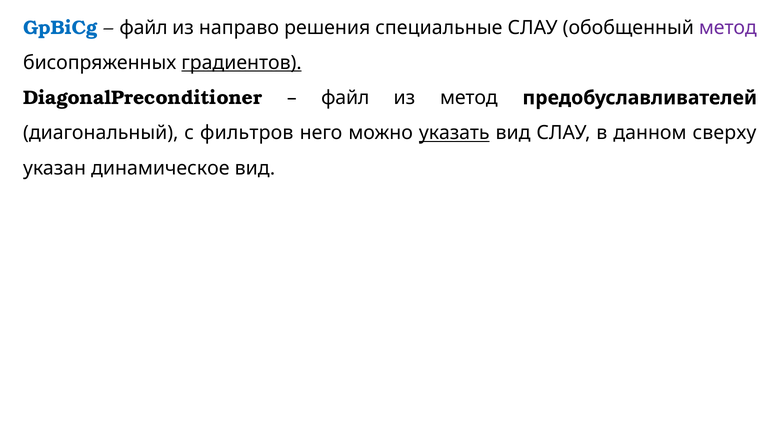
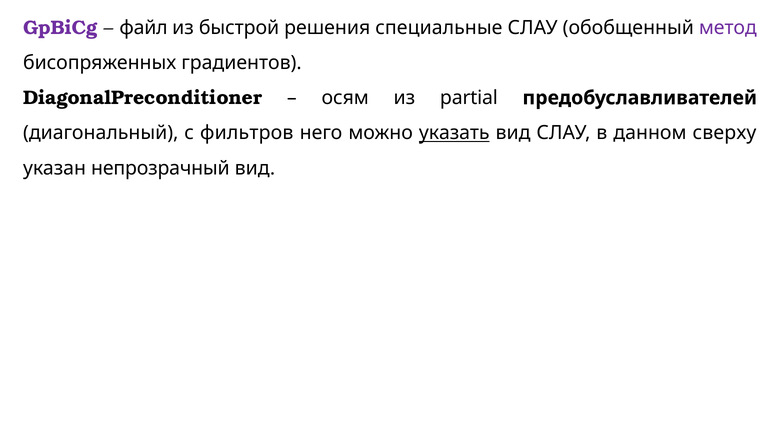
GpBiCg colour: blue -> purple
направо: направо -> быстрой
градиентов underline: present -> none
файл at (345, 98): файл -> осям
из метод: метод -> partial
динамическое: динамическое -> непрозрачный
